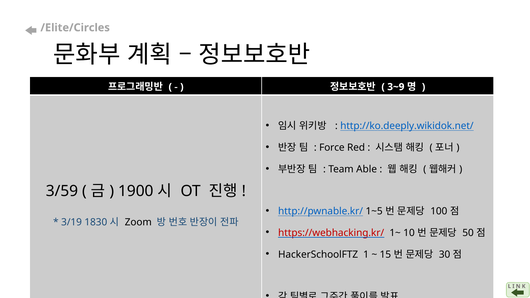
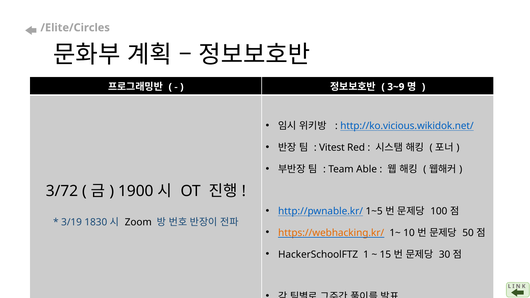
http://ko.deeply.wikidok.net/: http://ko.deeply.wikidok.net/ -> http://ko.vicious.wikidok.net/
Force: Force -> Vitest
3/59: 3/59 -> 3/72
https://webhacking.kr/ colour: red -> orange
